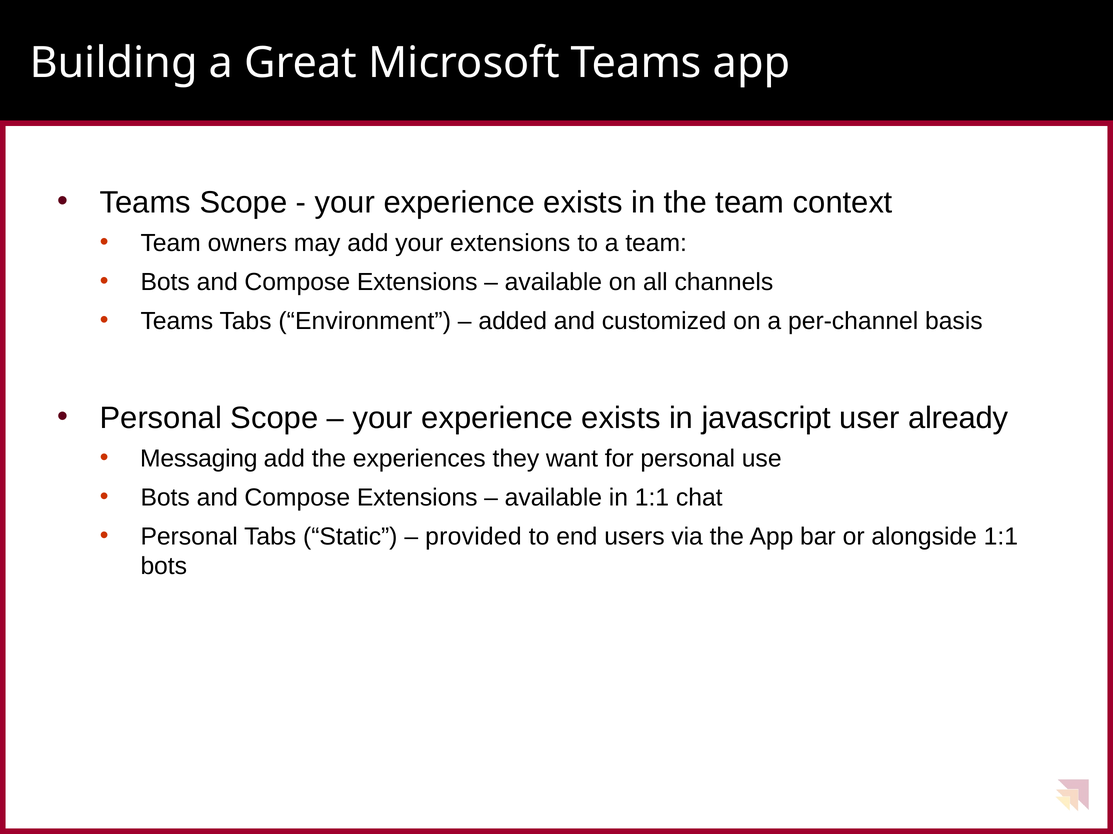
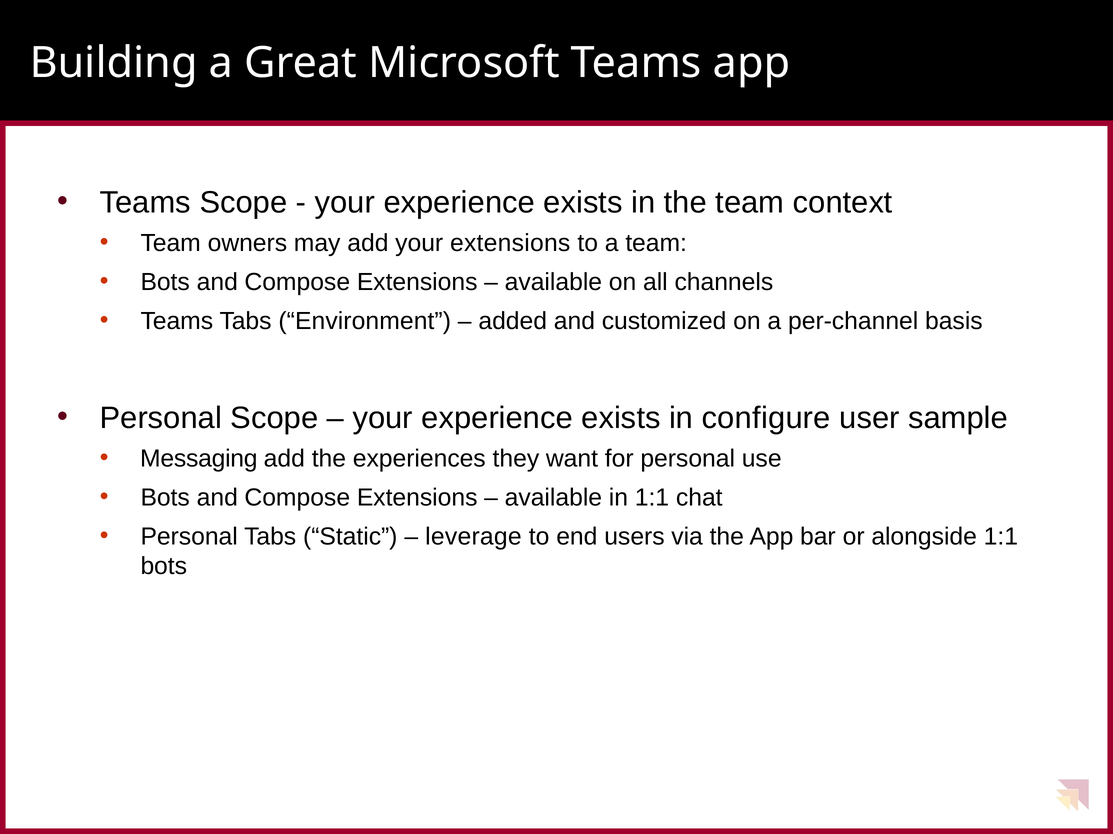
javascript: javascript -> configure
already: already -> sample
provided: provided -> leverage
